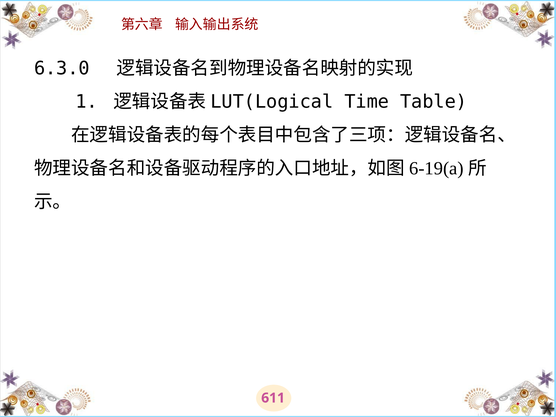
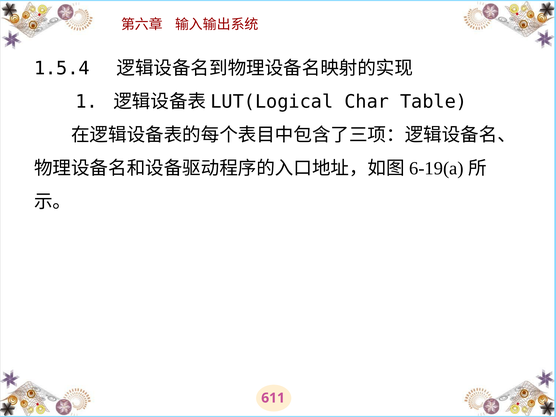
6.3.0: 6.3.0 -> 1.5.4
Time: Time -> Char
